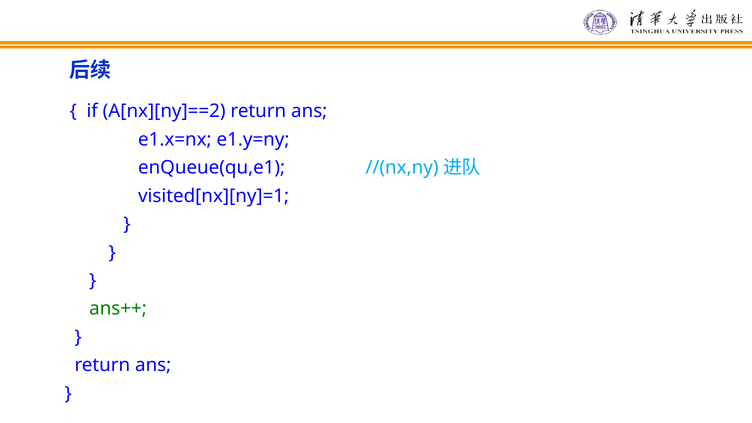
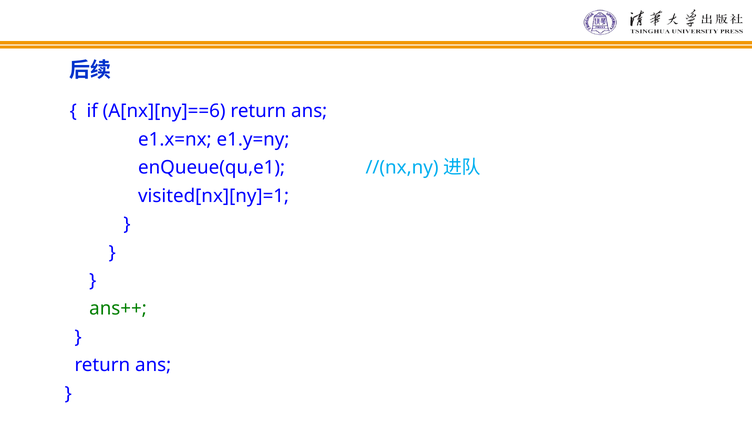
A[nx][ny]==2: A[nx][ny]==2 -> A[nx][ny]==6
